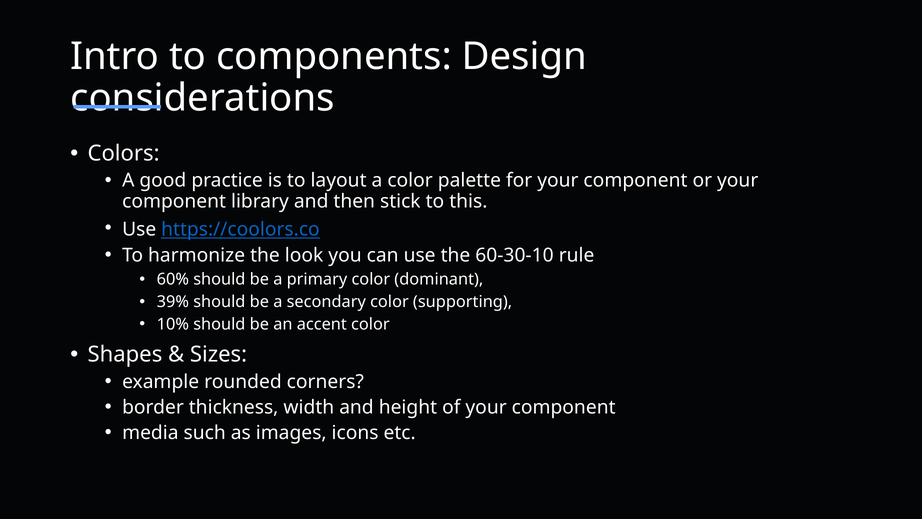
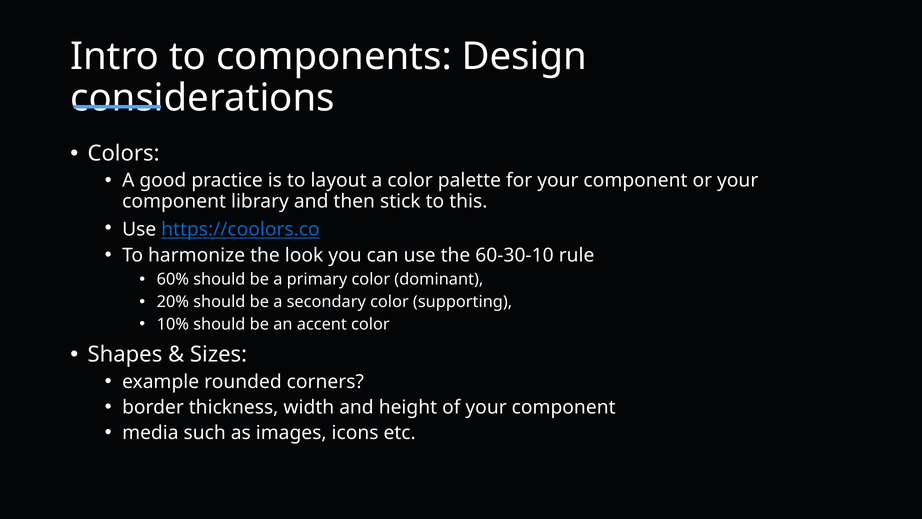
39%: 39% -> 20%
